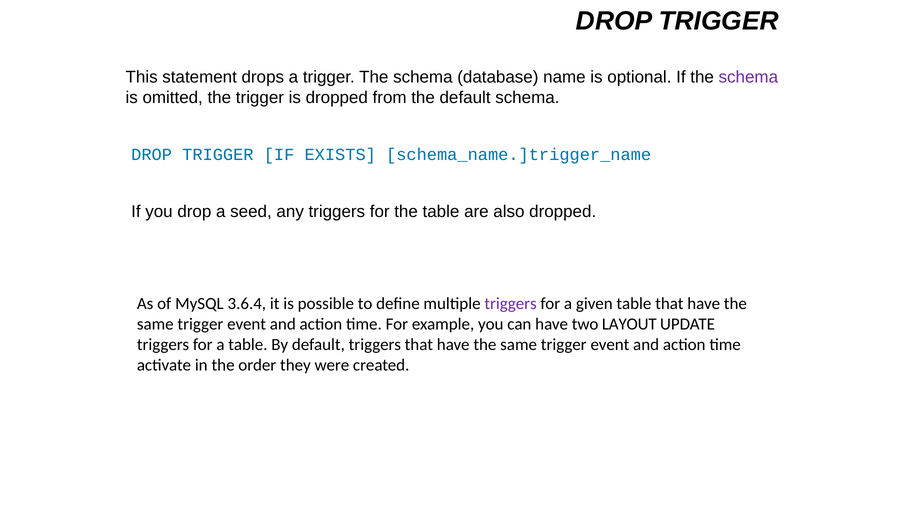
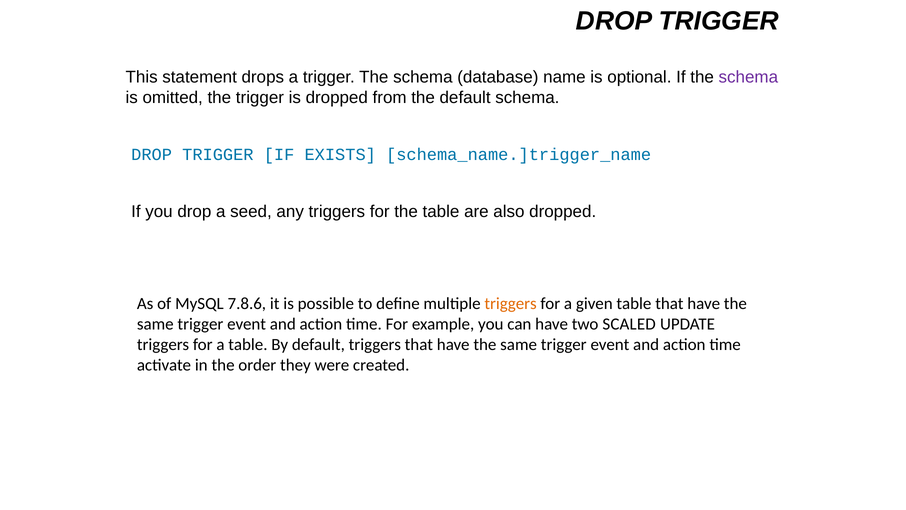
3.6.4: 3.6.4 -> 7.8.6
triggers at (511, 304) colour: purple -> orange
LAYOUT: LAYOUT -> SCALED
